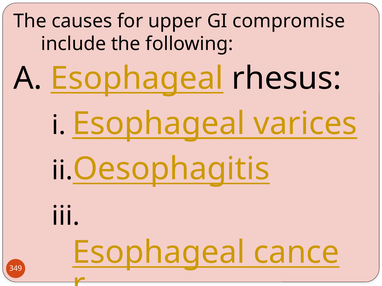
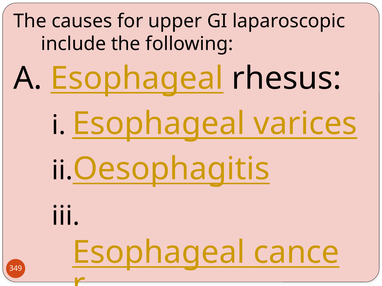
compromise: compromise -> laparoscopic
